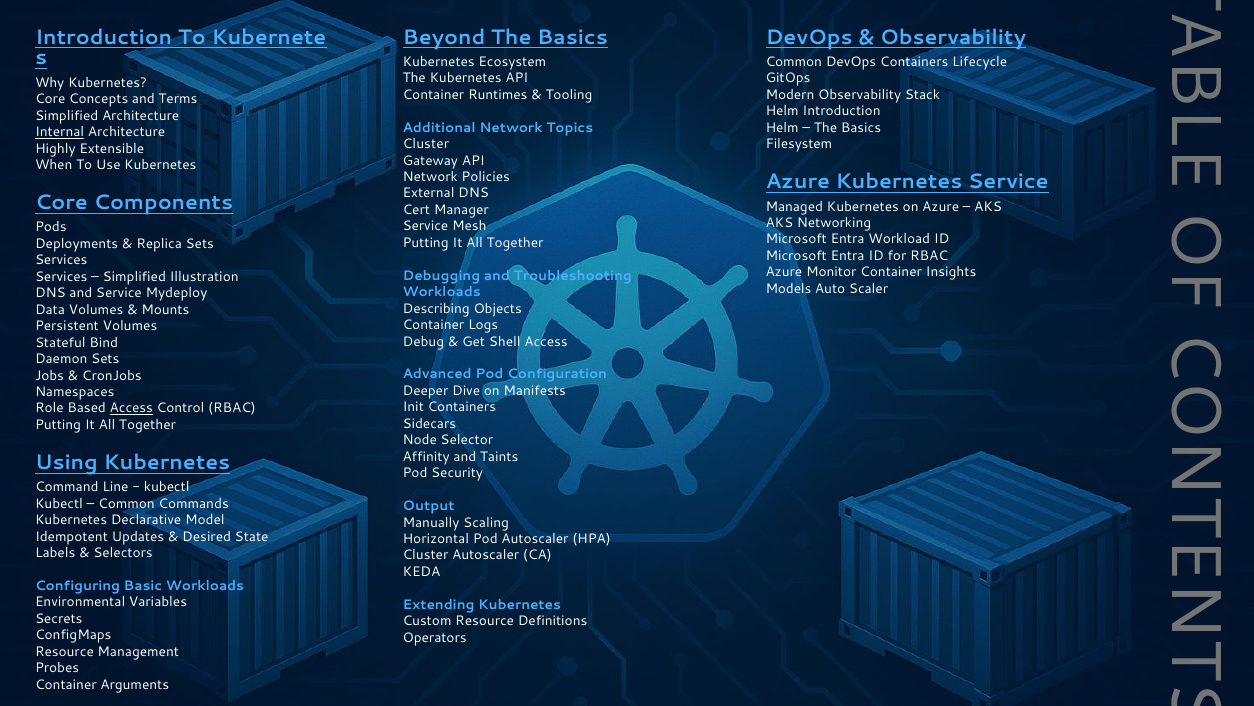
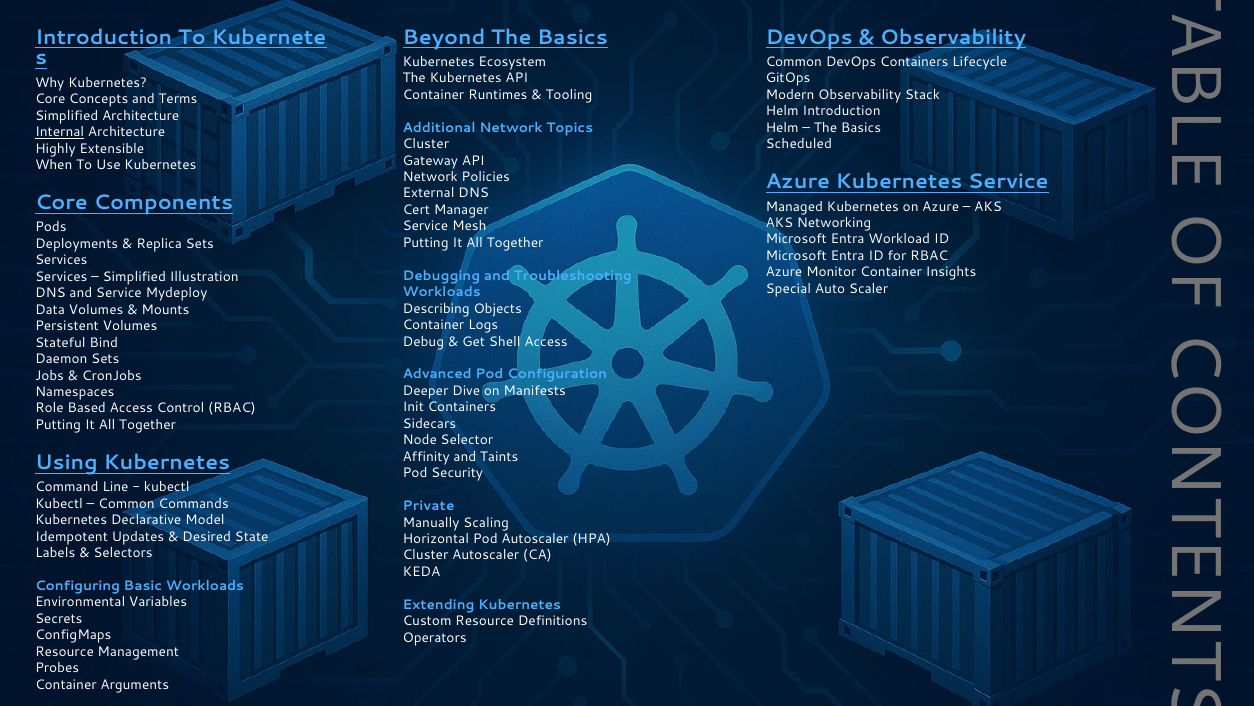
Filesystem: Filesystem -> Scheduled
Models: Models -> Special
Access at (131, 408) underline: present -> none
Output: Output -> Private
